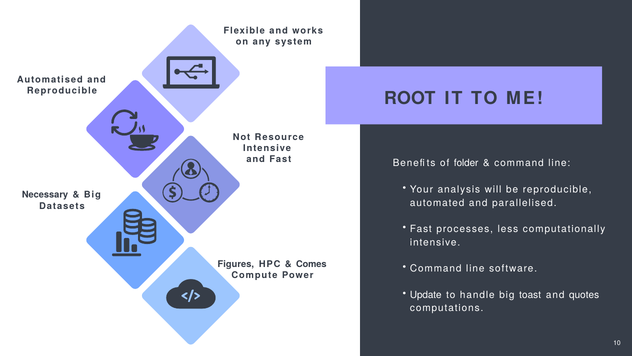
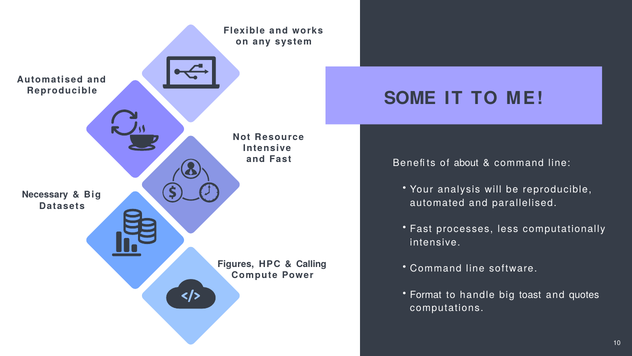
ROOT: ROOT -> SOME
folder: folder -> about
Comes: Comes -> Calling
Update: Update -> Format
